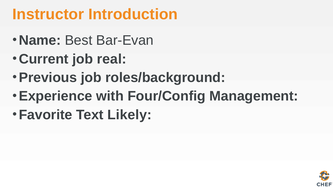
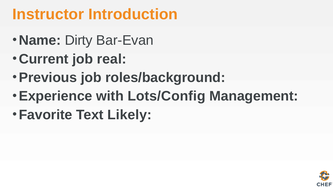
Best: Best -> Dirty
Four/Config: Four/Config -> Lots/Config
